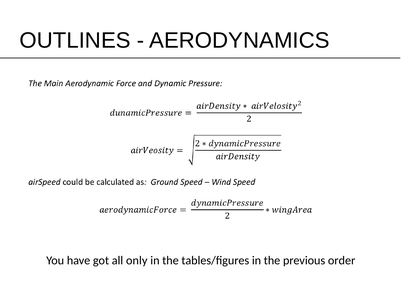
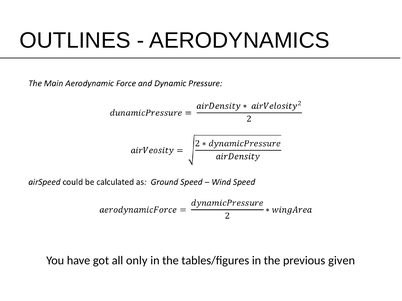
order: order -> given
